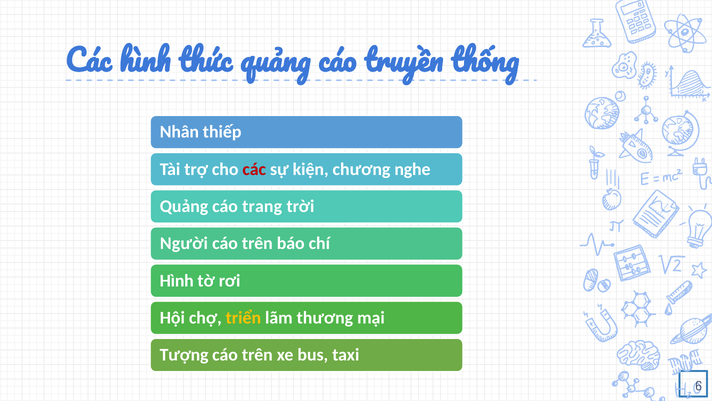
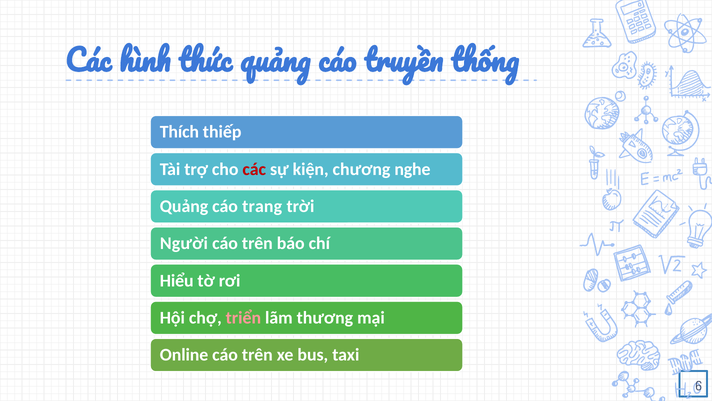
Nhân: Nhân -> Thích
Hình at (177, 280): Hình -> Hiểu
triển colour: yellow -> pink
Tượng: Tượng -> Online
